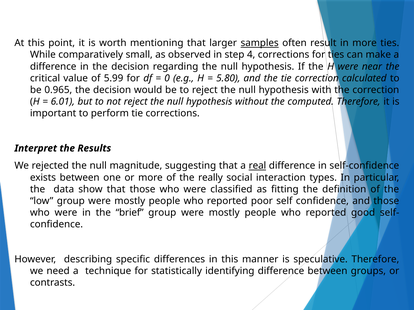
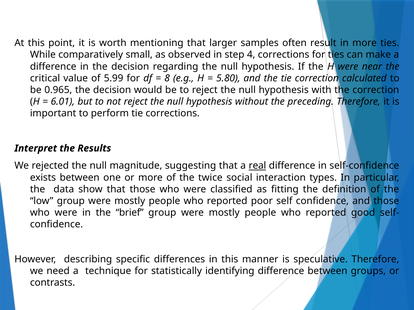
samples underline: present -> none
0: 0 -> 8
computed: computed -> preceding
really: really -> twice
